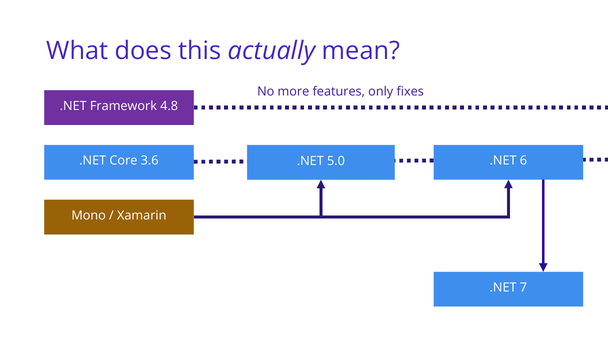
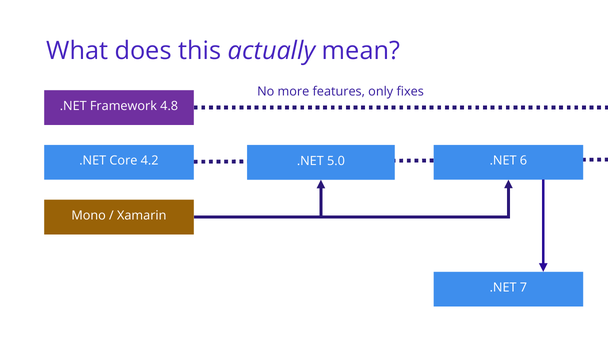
3.6: 3.6 -> 4.2
